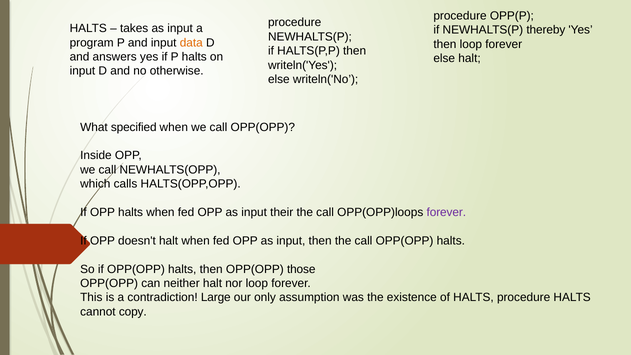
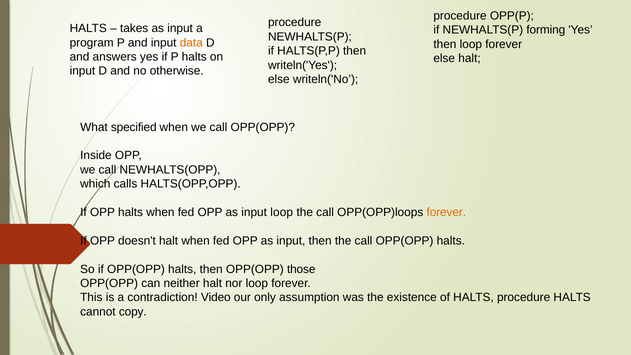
thereby: thereby -> forming
input their: their -> loop
forever at (446, 212) colour: purple -> orange
Large: Large -> Video
